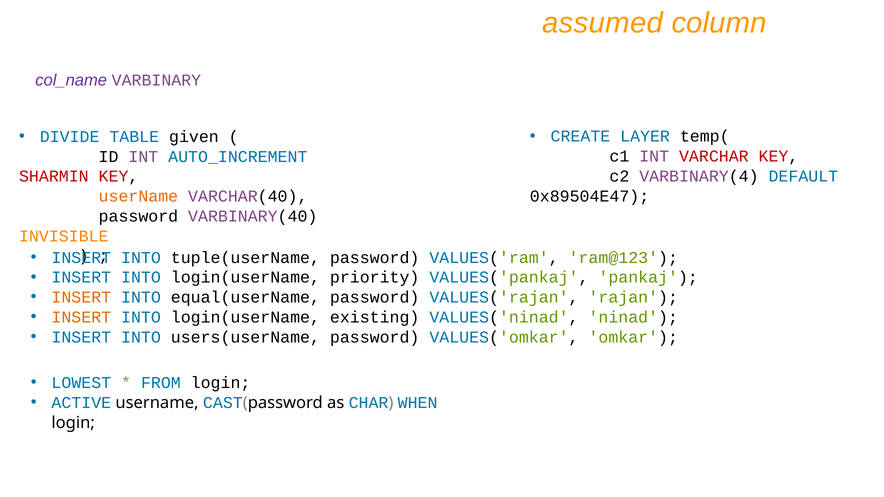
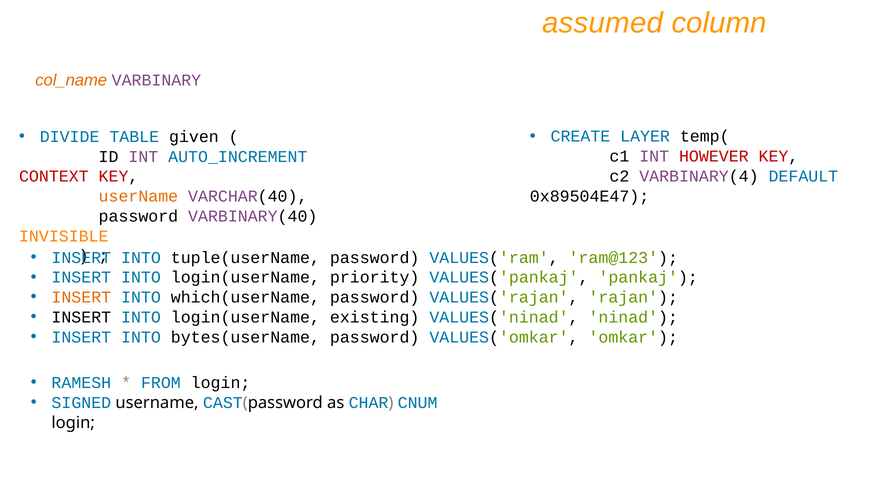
col_name colour: purple -> orange
VARCHAR: VARCHAR -> HOWEVER
SHARMIN: SHARMIN -> CONTEXT
equal(userName: equal(userName -> which(userName
INSERT at (81, 317) colour: orange -> black
users(userName: users(userName -> bytes(userName
LOWEST: LOWEST -> RAMESH
ACTIVE: ACTIVE -> SIGNED
WHEN: WHEN -> CNUM
